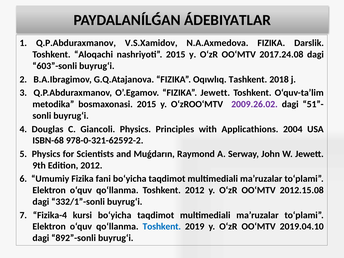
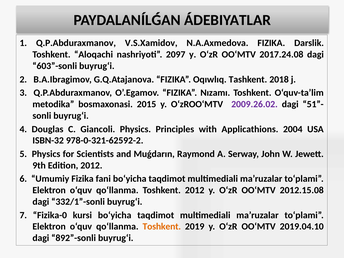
nashriyoti 2015: 2015 -> 2097
FIZIKA Jewett: Jewett -> Nızamı
ISBN-68: ISBN-68 -> ISBN-32
Fizika-4: Fizika-4 -> Fizika-0
Toshkent at (162, 227) colour: blue -> orange
